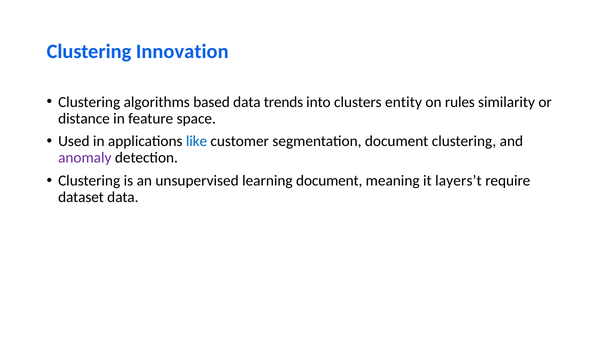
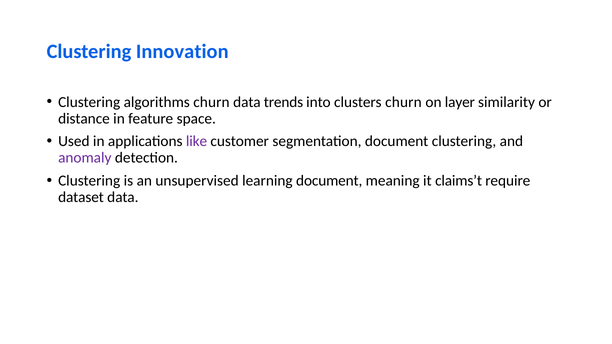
algorithms based: based -> churn
clusters entity: entity -> churn
rules: rules -> layer
like colour: blue -> purple
layers’t: layers’t -> claims’t
